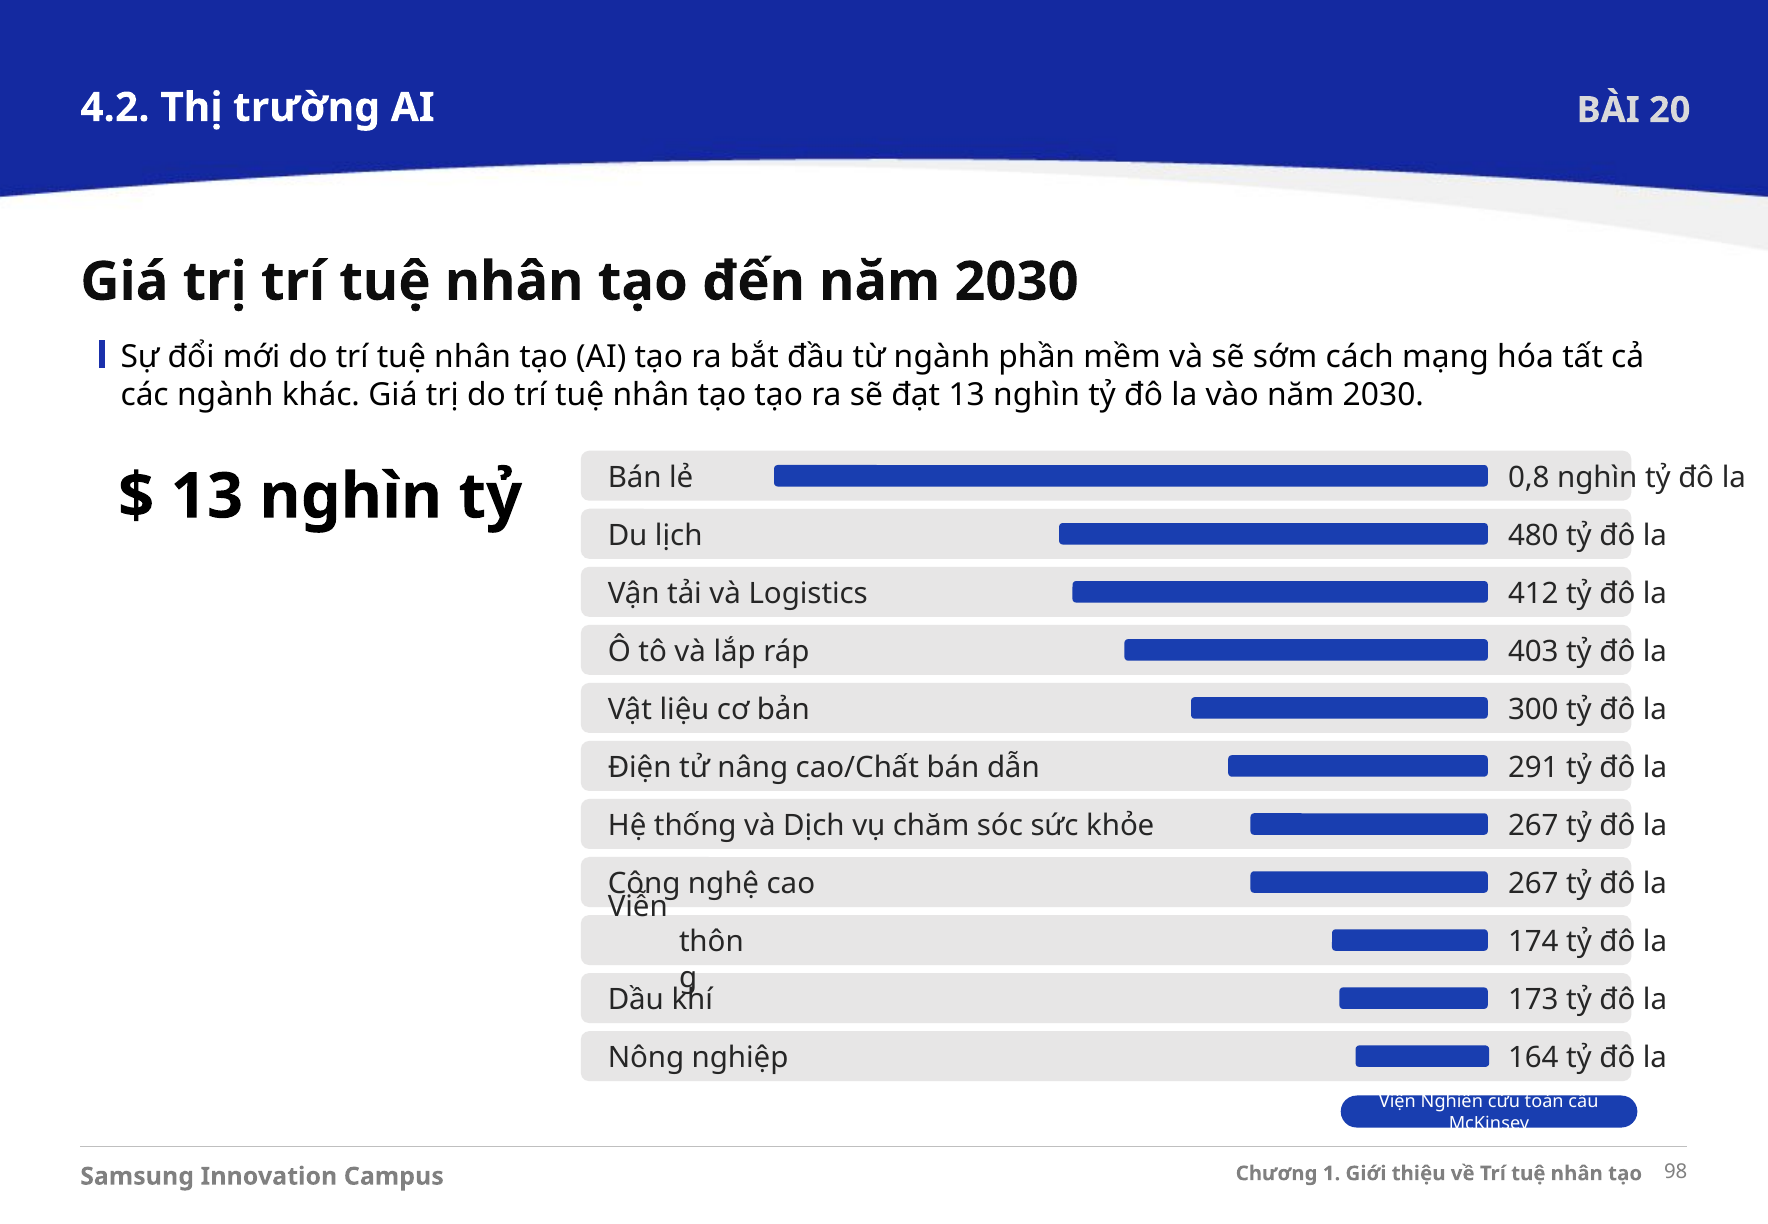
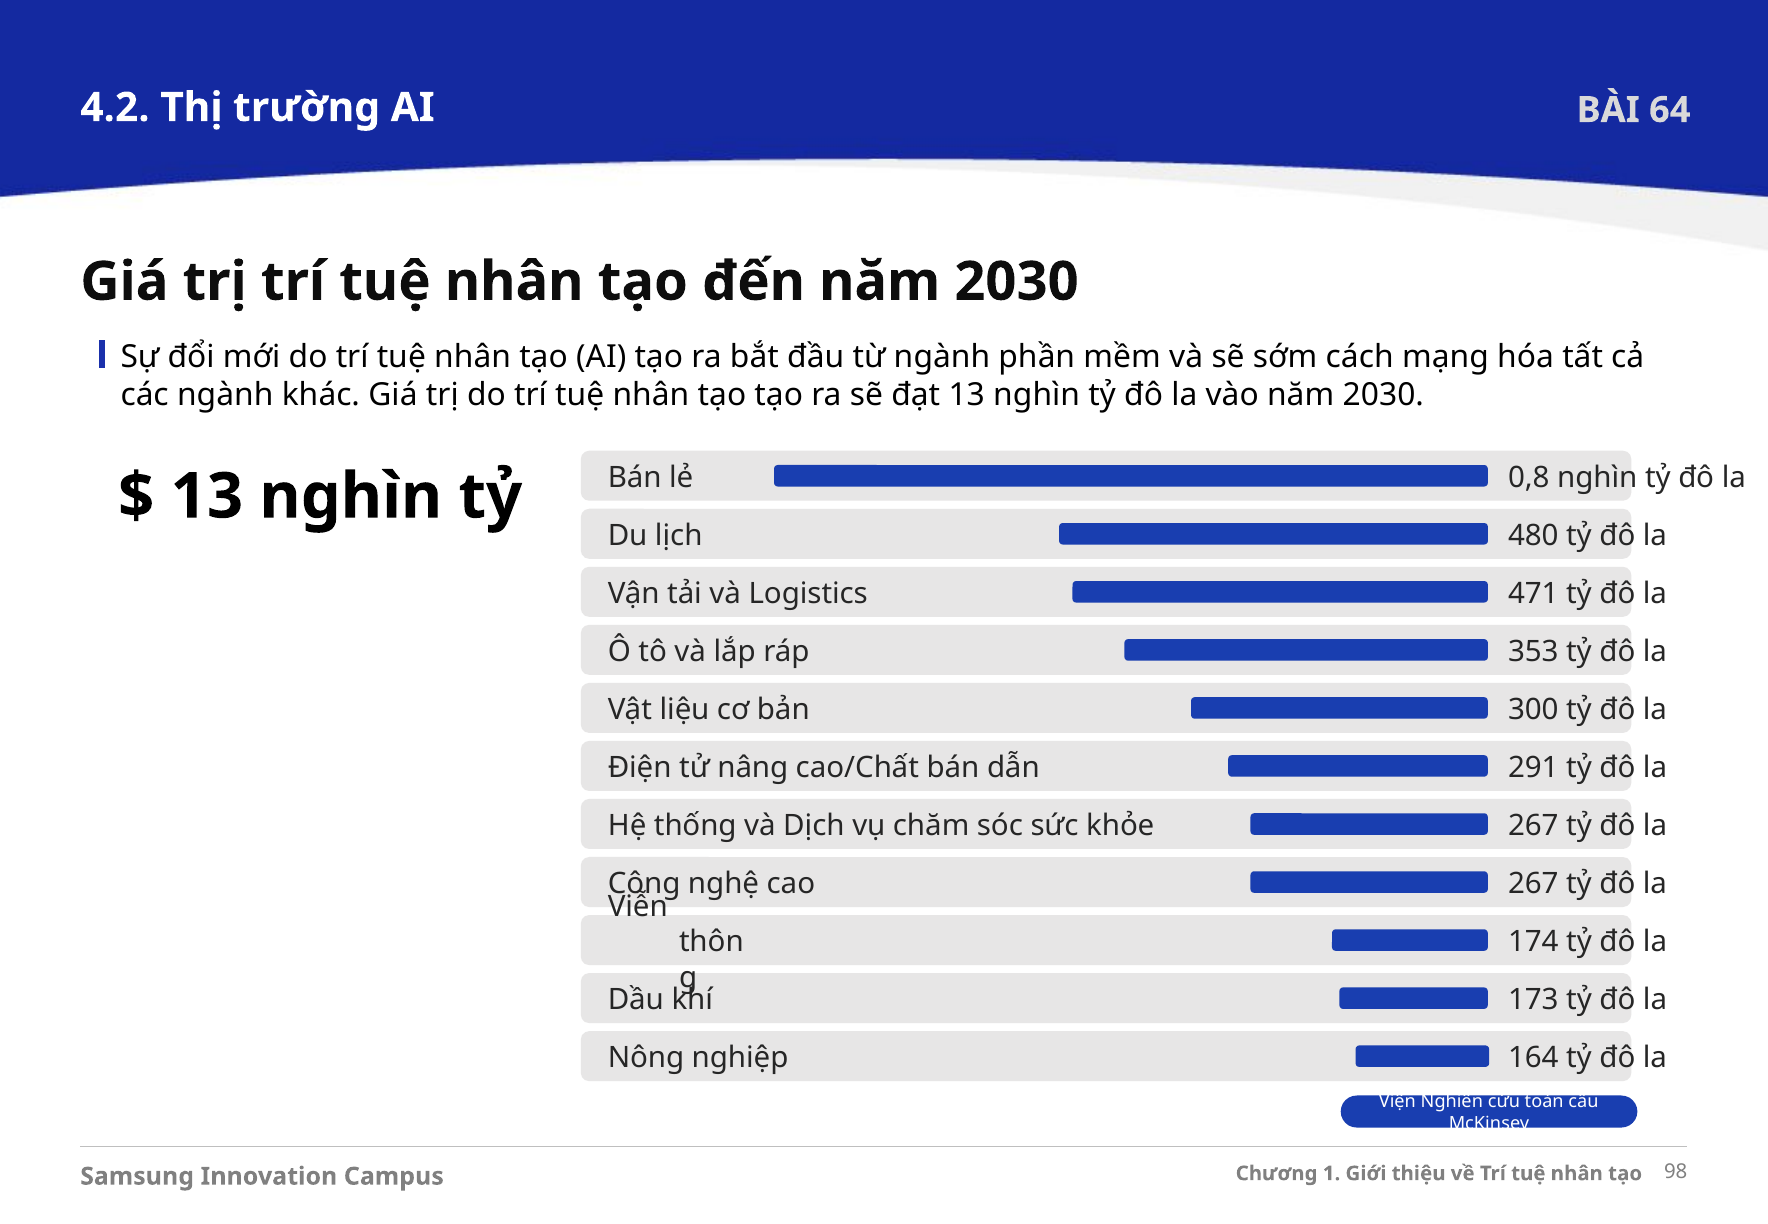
20: 20 -> 64
412: 412 -> 471
403: 403 -> 353
